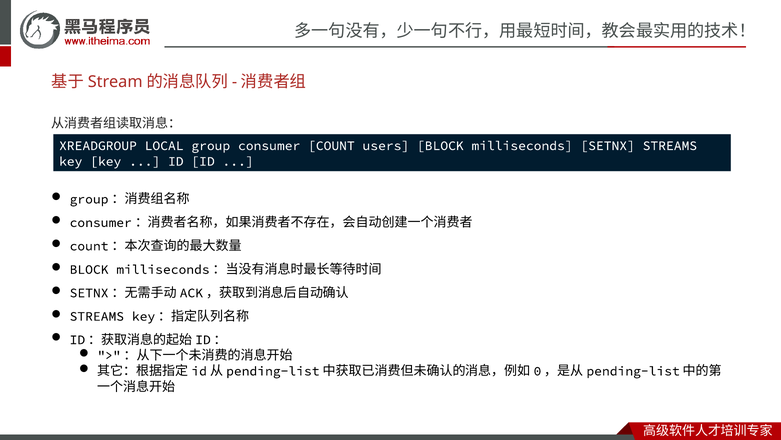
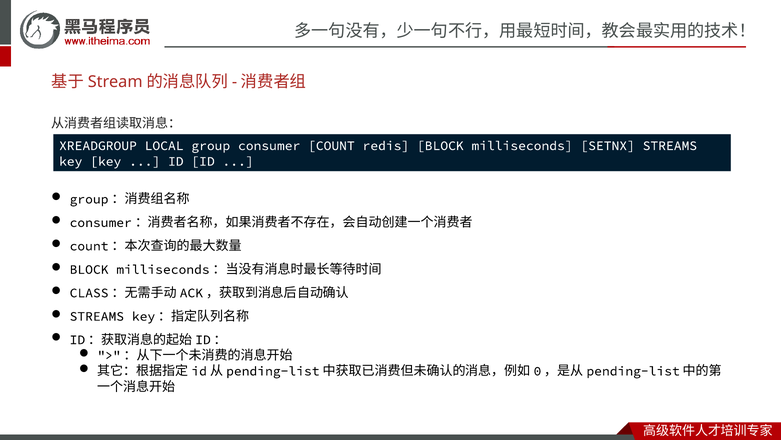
users: users -> redis
SETNX at (89, 293): SETNX -> CLASS
